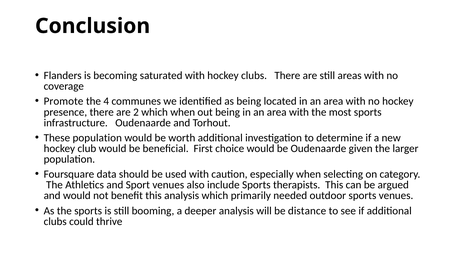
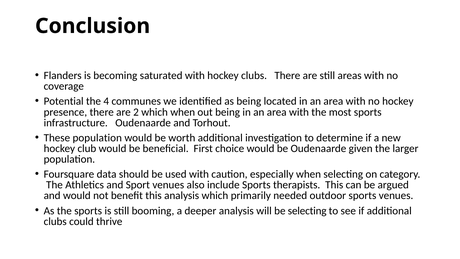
Promote: Promote -> Potential
be distance: distance -> selecting
